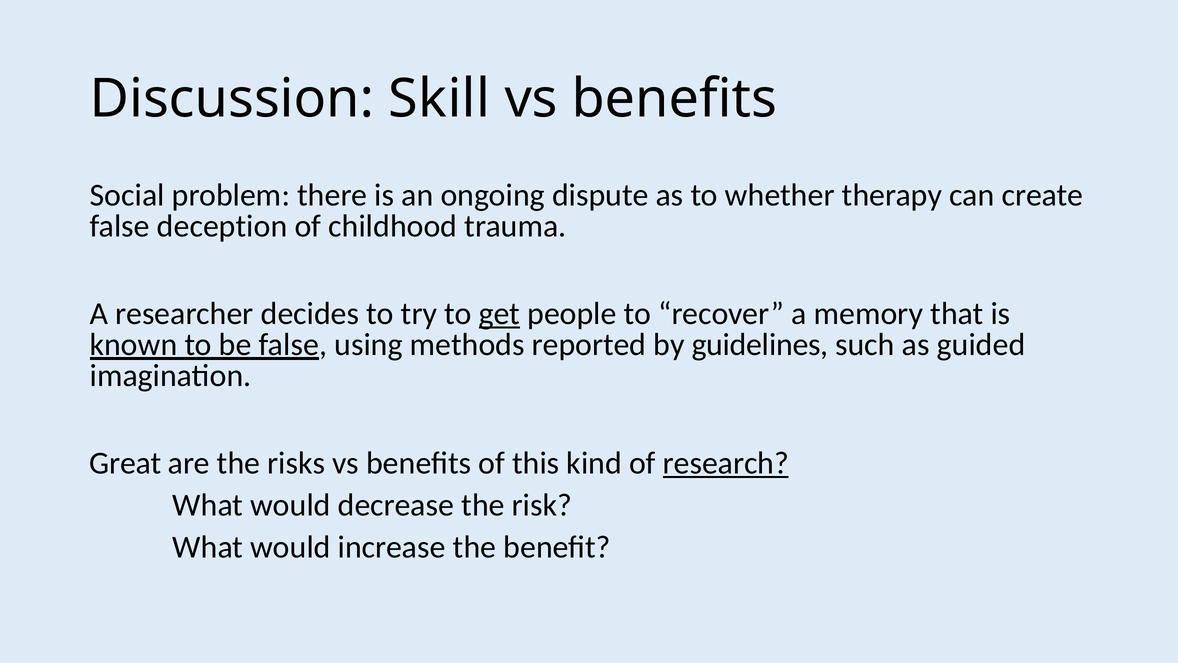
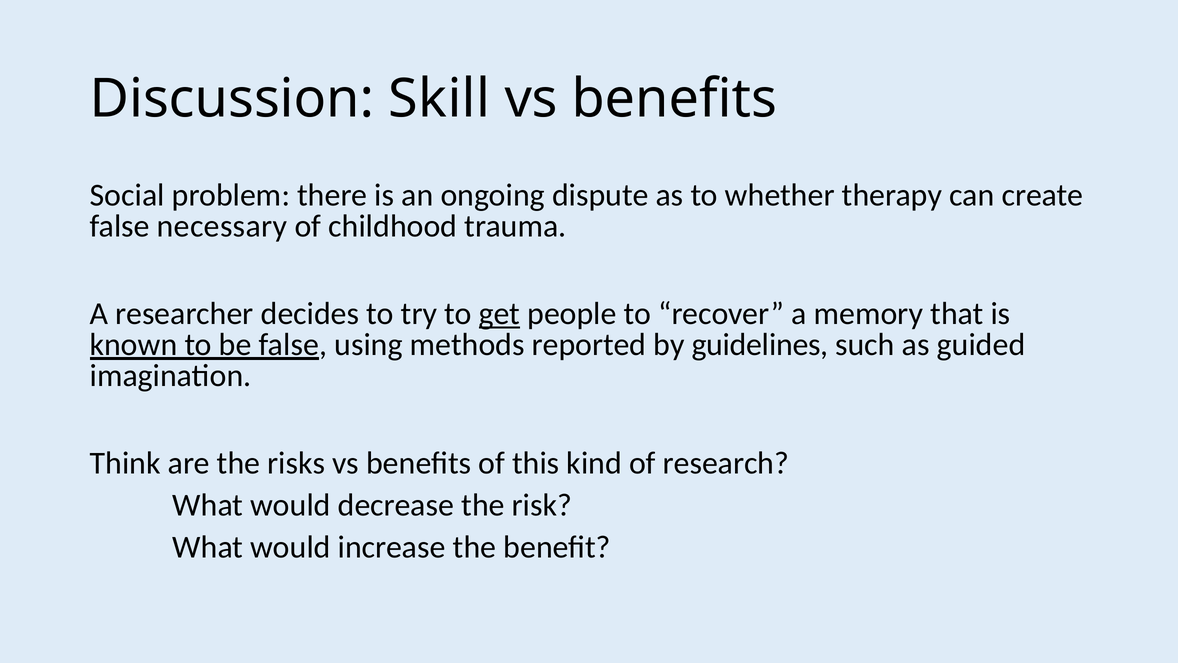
deception: deception -> necessary
Great: Great -> Think
research underline: present -> none
